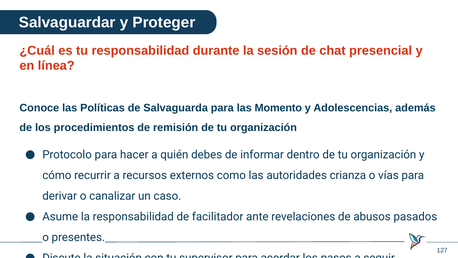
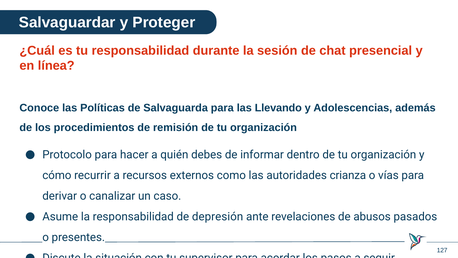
Momento: Momento -> Llevando
facilitador: facilitador -> depresión
